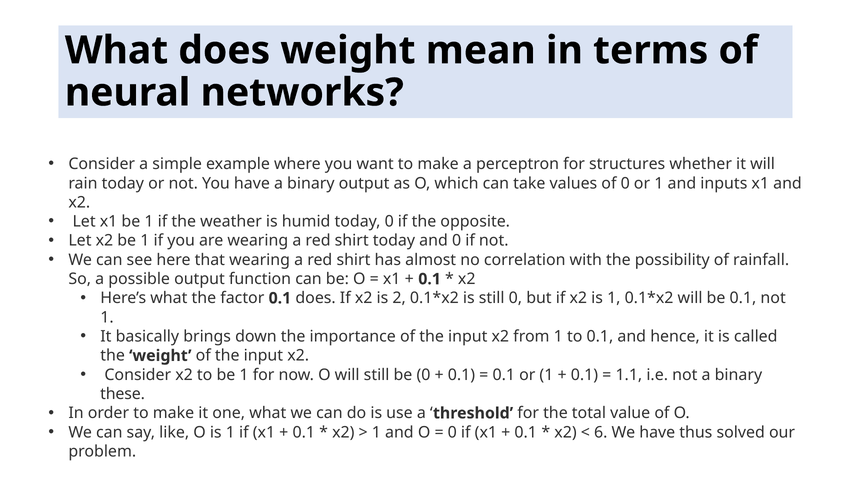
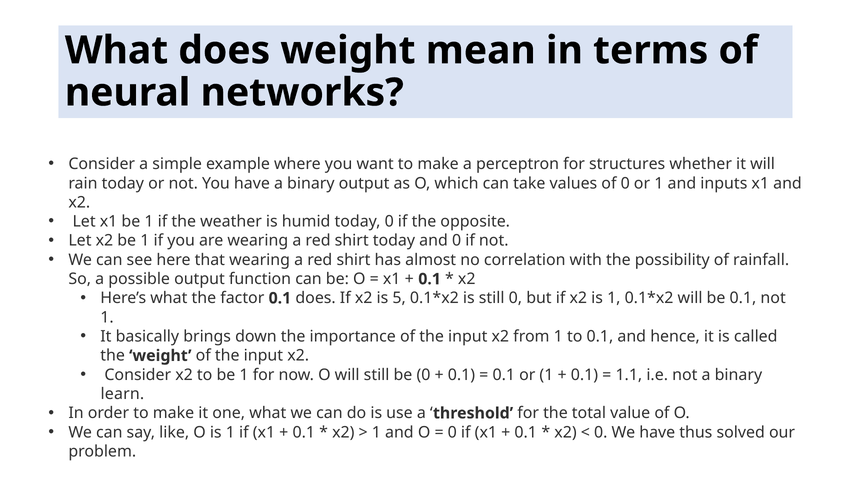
2: 2 -> 5
these: these -> learn
6 at (601, 432): 6 -> 0
